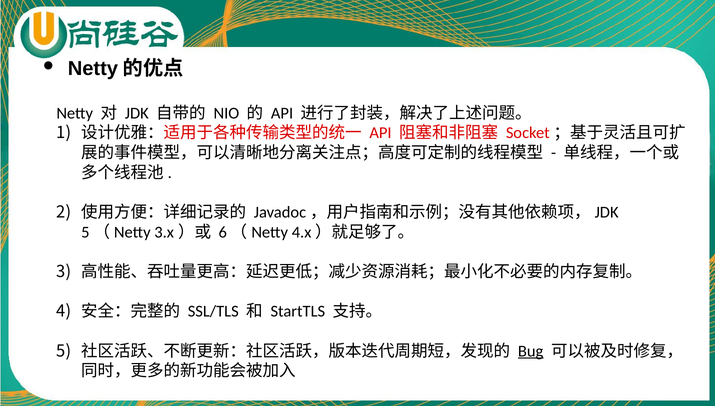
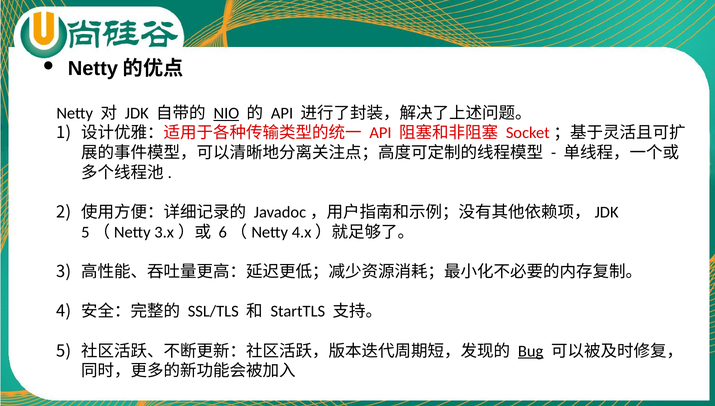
NIO underline: none -> present
